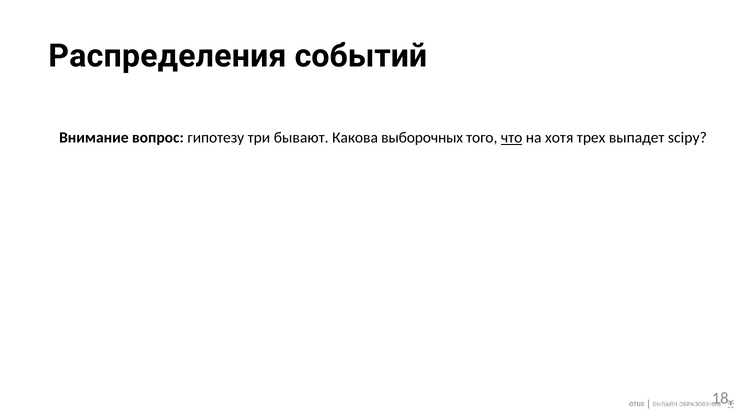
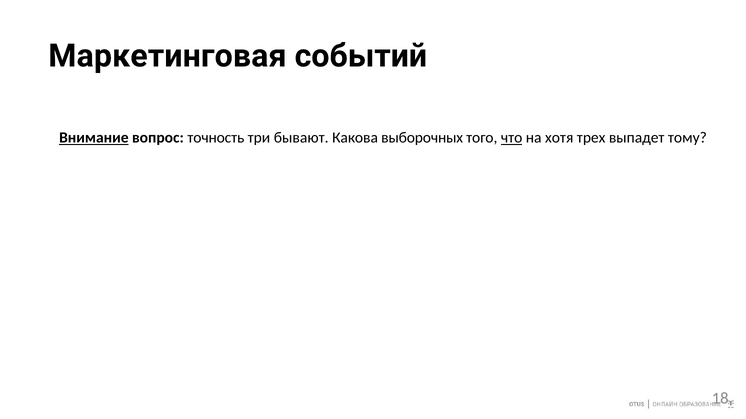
Распределения: Распределения -> Маркетинговая
Внимание underline: none -> present
гипотезу: гипотезу -> точность
scipy: scipy -> тому
